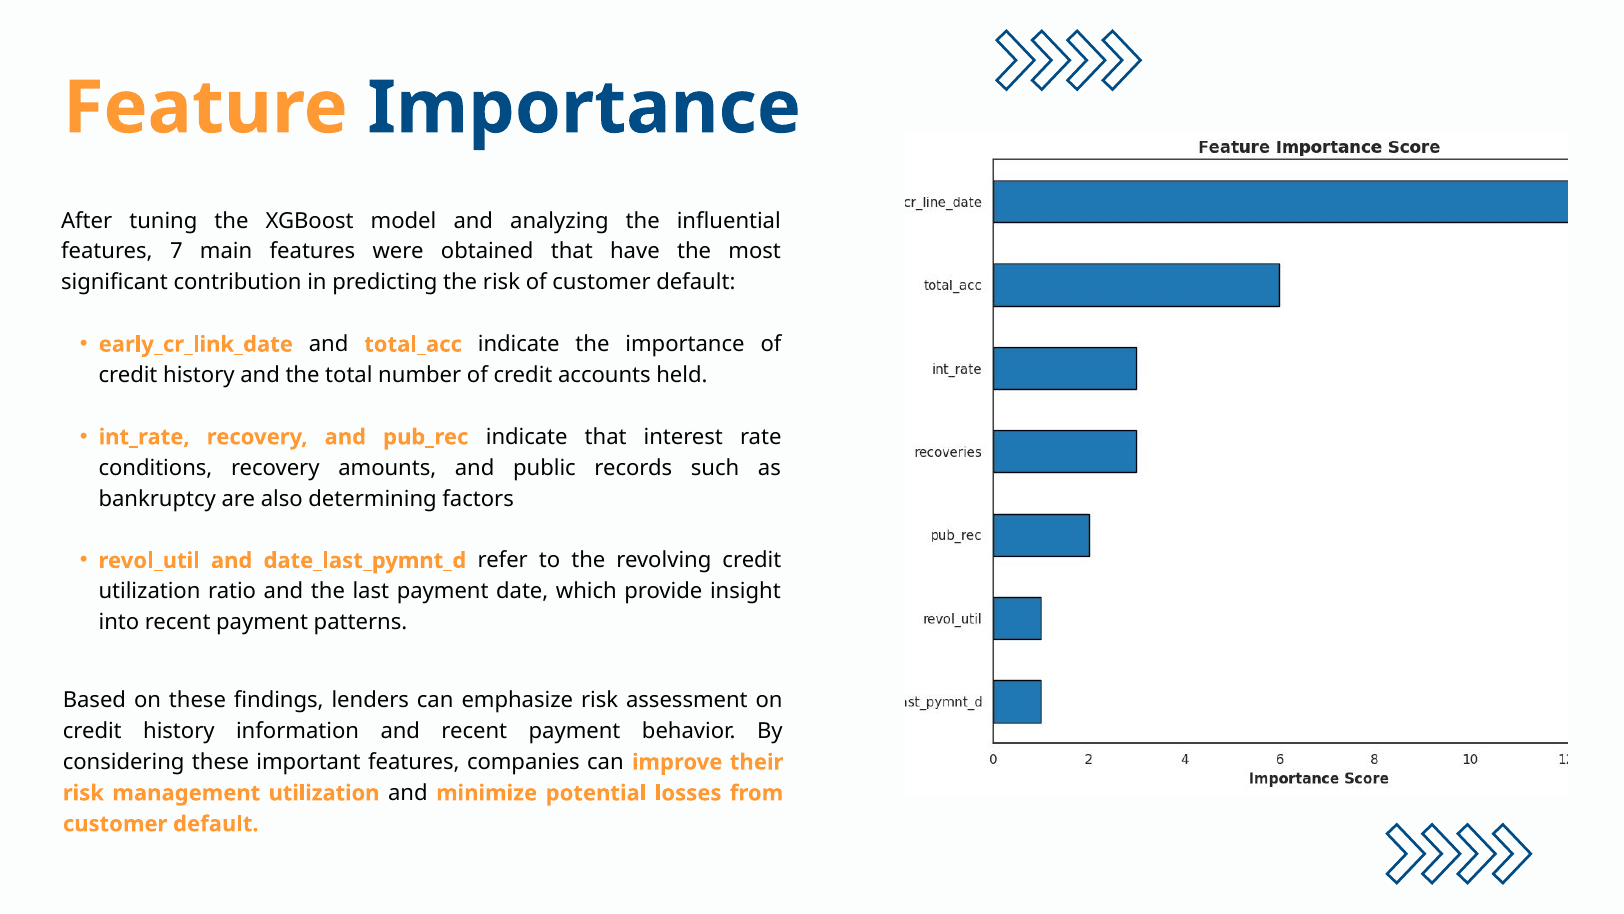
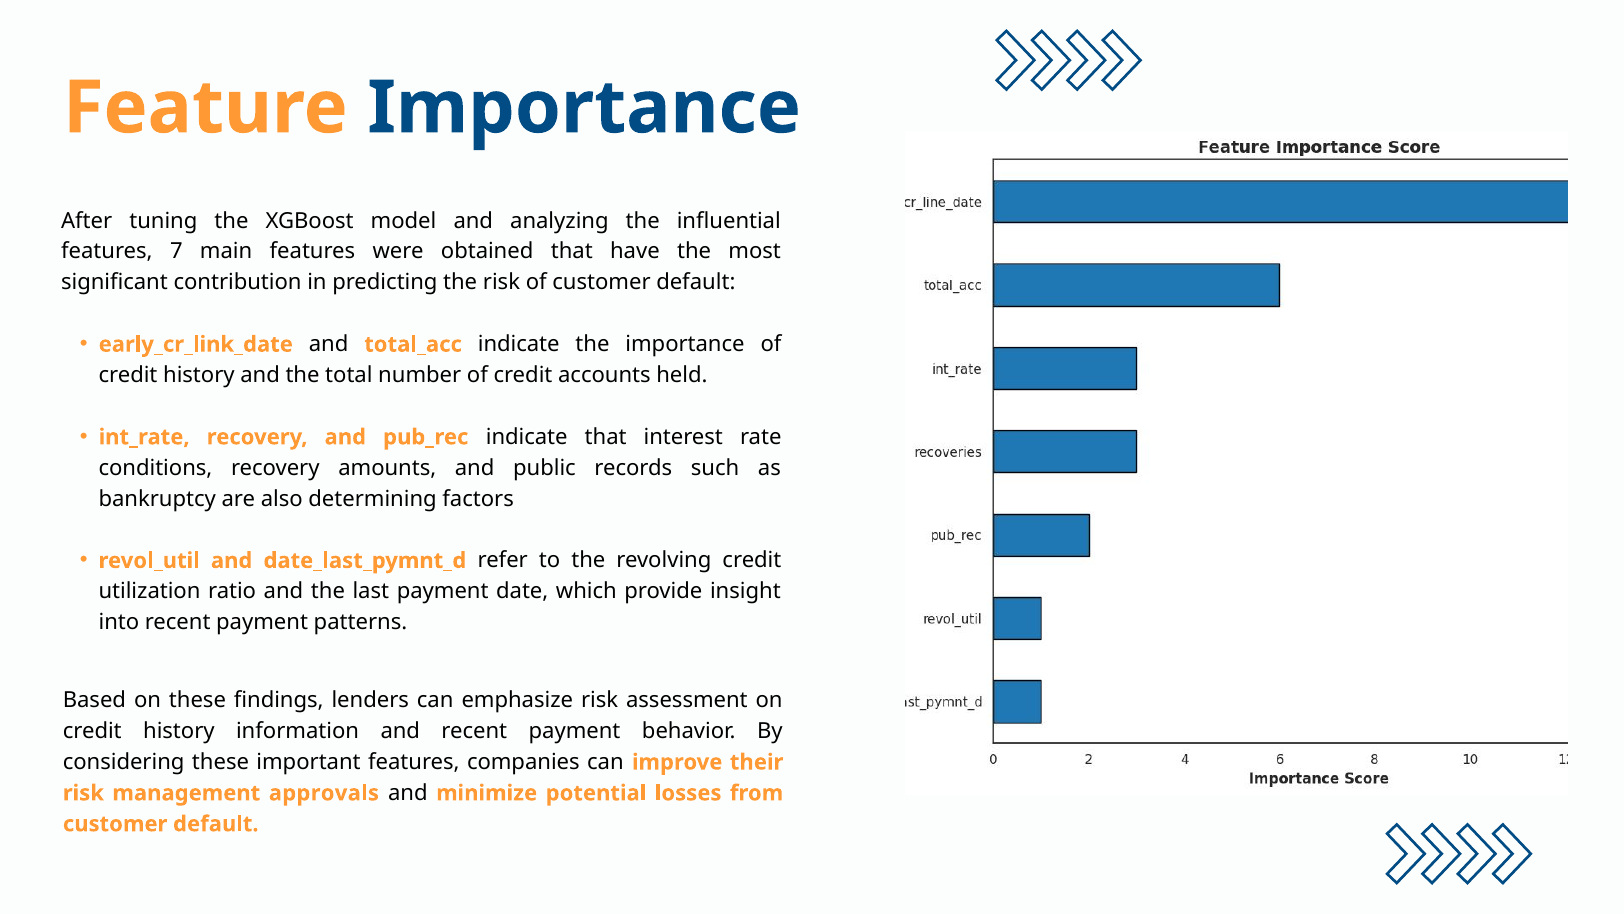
management utilization: utilization -> approvals
